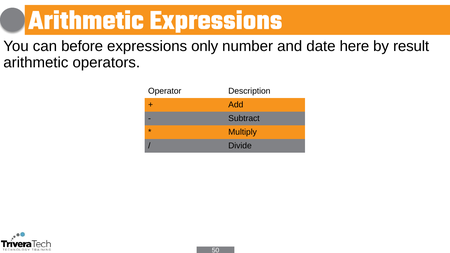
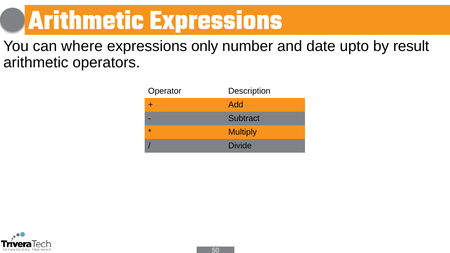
before: before -> where
here: here -> upto
